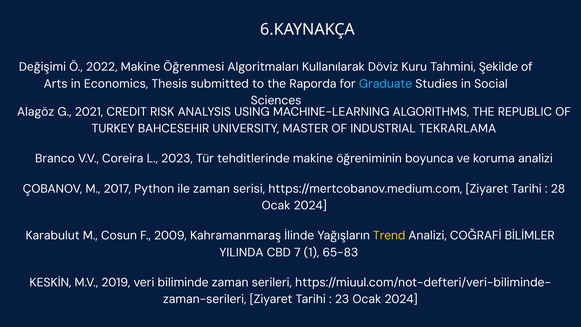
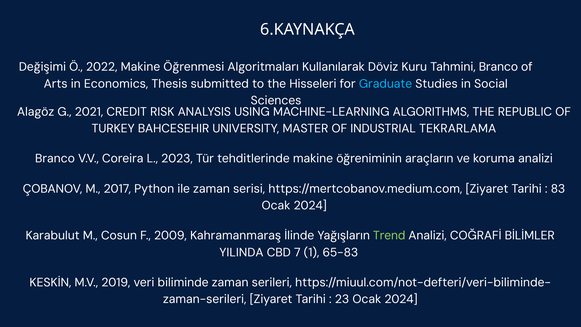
Tahmini Şekilde: Şekilde -> Branco
Raporda: Raporda -> Hisseleri
boyunca: boyunca -> araçların
28: 28 -> 83
Trend colour: yellow -> light green
